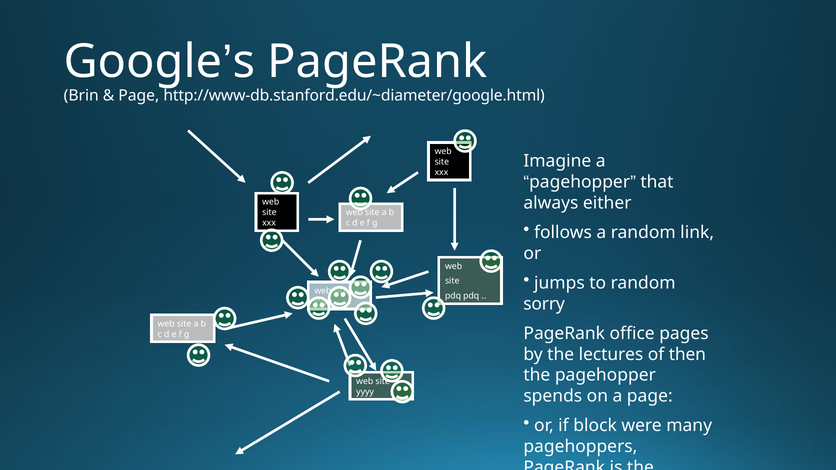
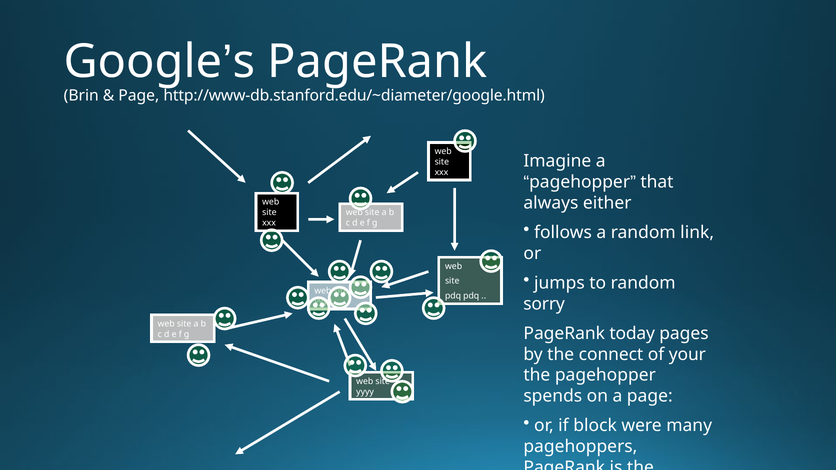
office: office -> today
lectures: lectures -> connect
then: then -> your
